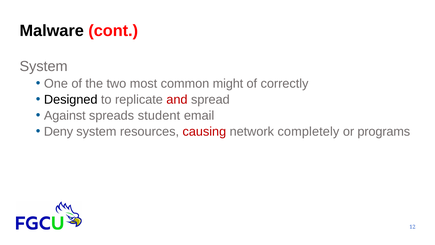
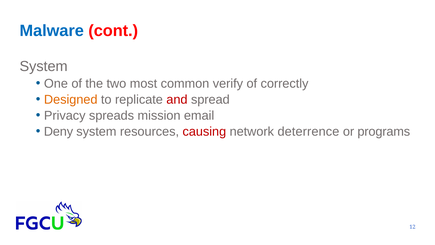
Malware colour: black -> blue
might: might -> verify
Designed colour: black -> orange
Against: Against -> Privacy
student: student -> mission
completely: completely -> deterrence
